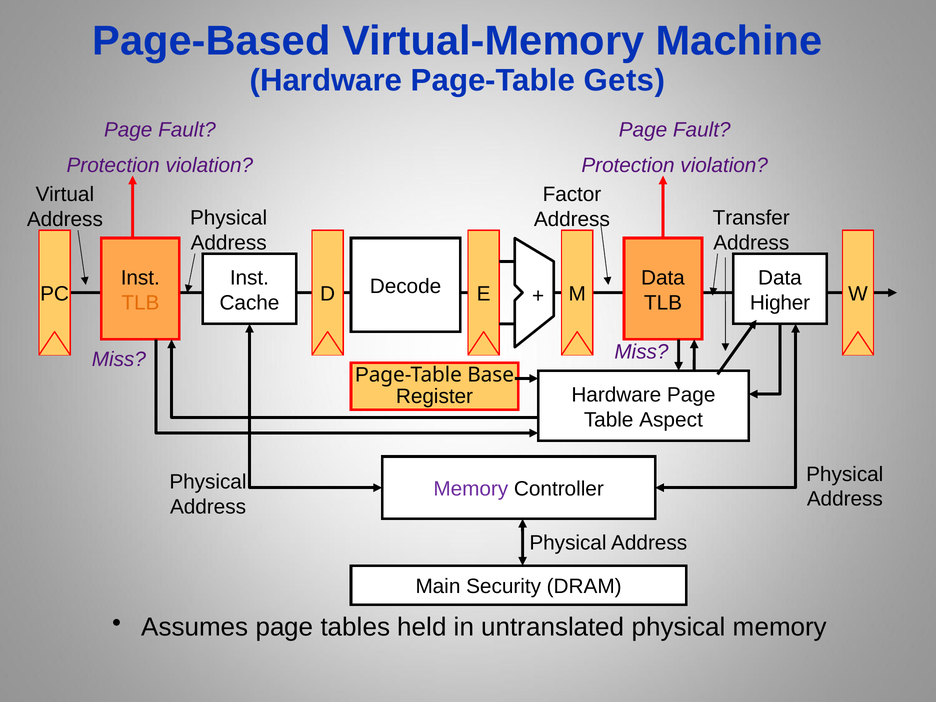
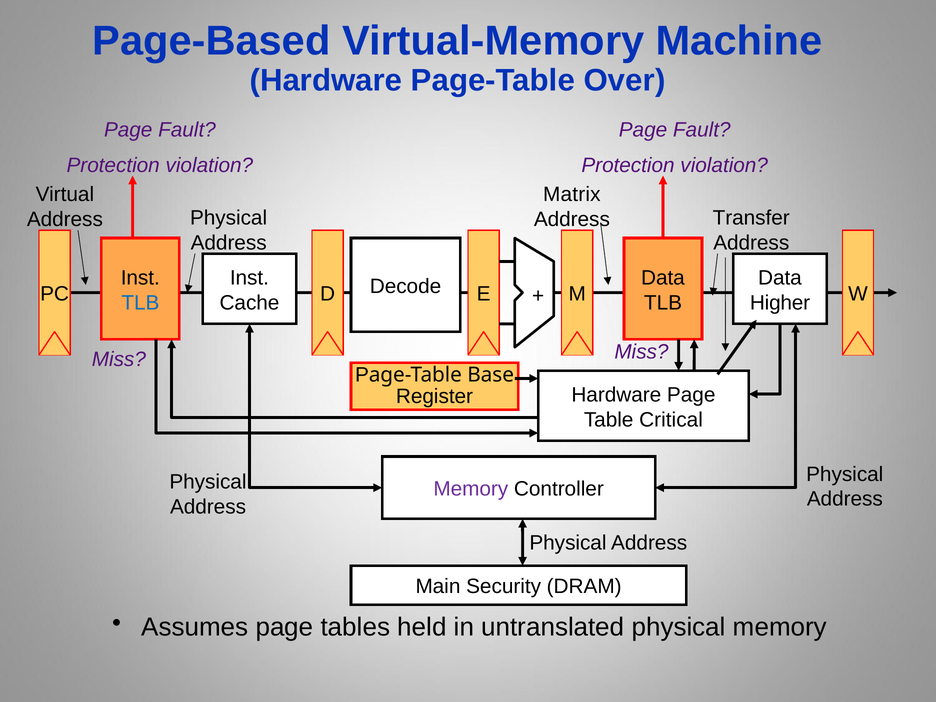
Gets: Gets -> Over
Factor: Factor -> Matrix
TLB at (140, 303) colour: orange -> blue
Aspect: Aspect -> Critical
